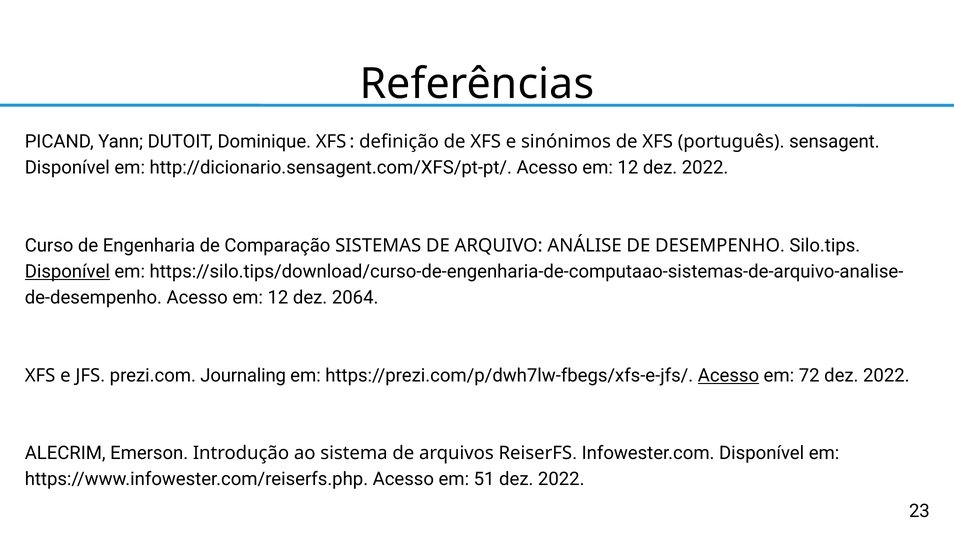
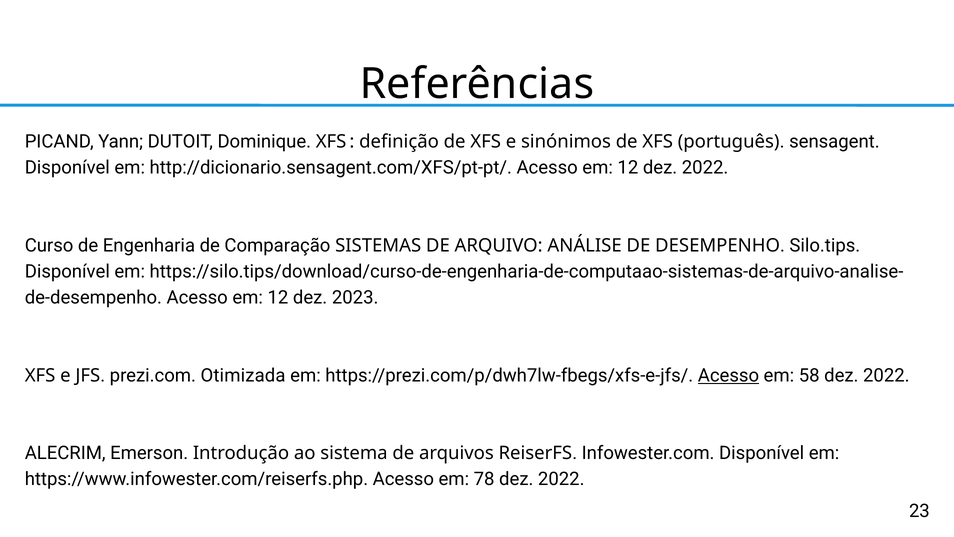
Disponível at (67, 271) underline: present -> none
2064: 2064 -> 2023
Journaling: Journaling -> Otimizada
72: 72 -> 58
51: 51 -> 78
